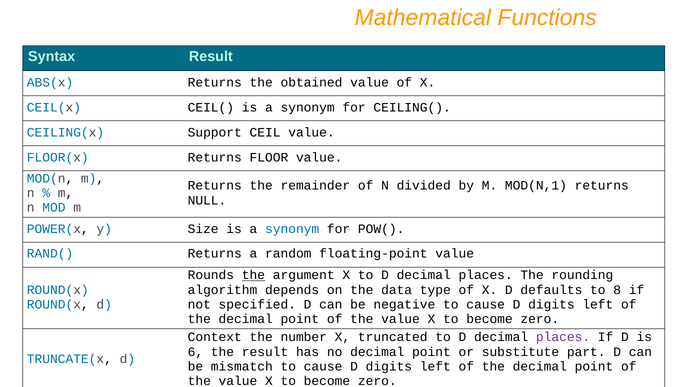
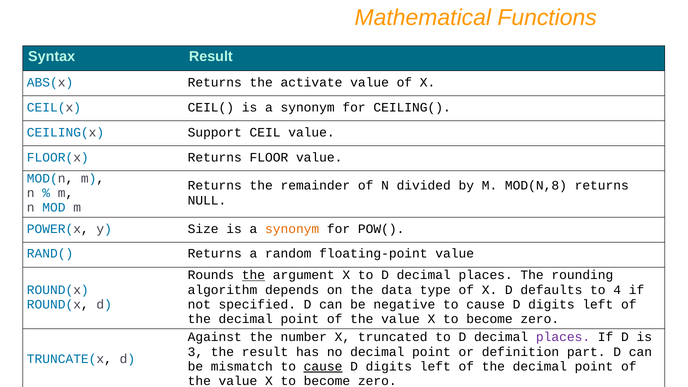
obtained: obtained -> activate
MOD(N,1: MOD(N,1 -> MOD(N,8
synonym at (292, 229) colour: blue -> orange
8: 8 -> 4
Context: Context -> Against
6: 6 -> 3
substitute: substitute -> definition
cause at (323, 366) underline: none -> present
